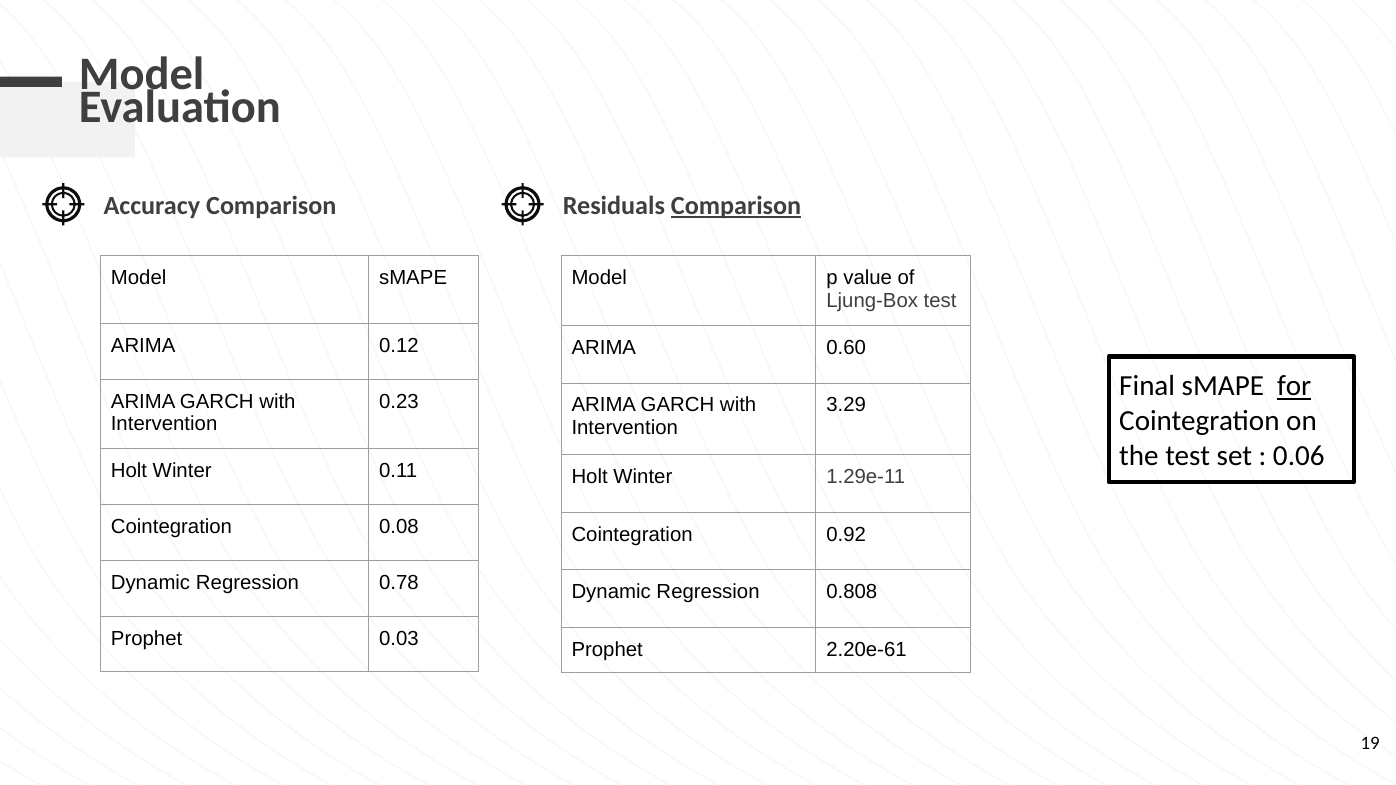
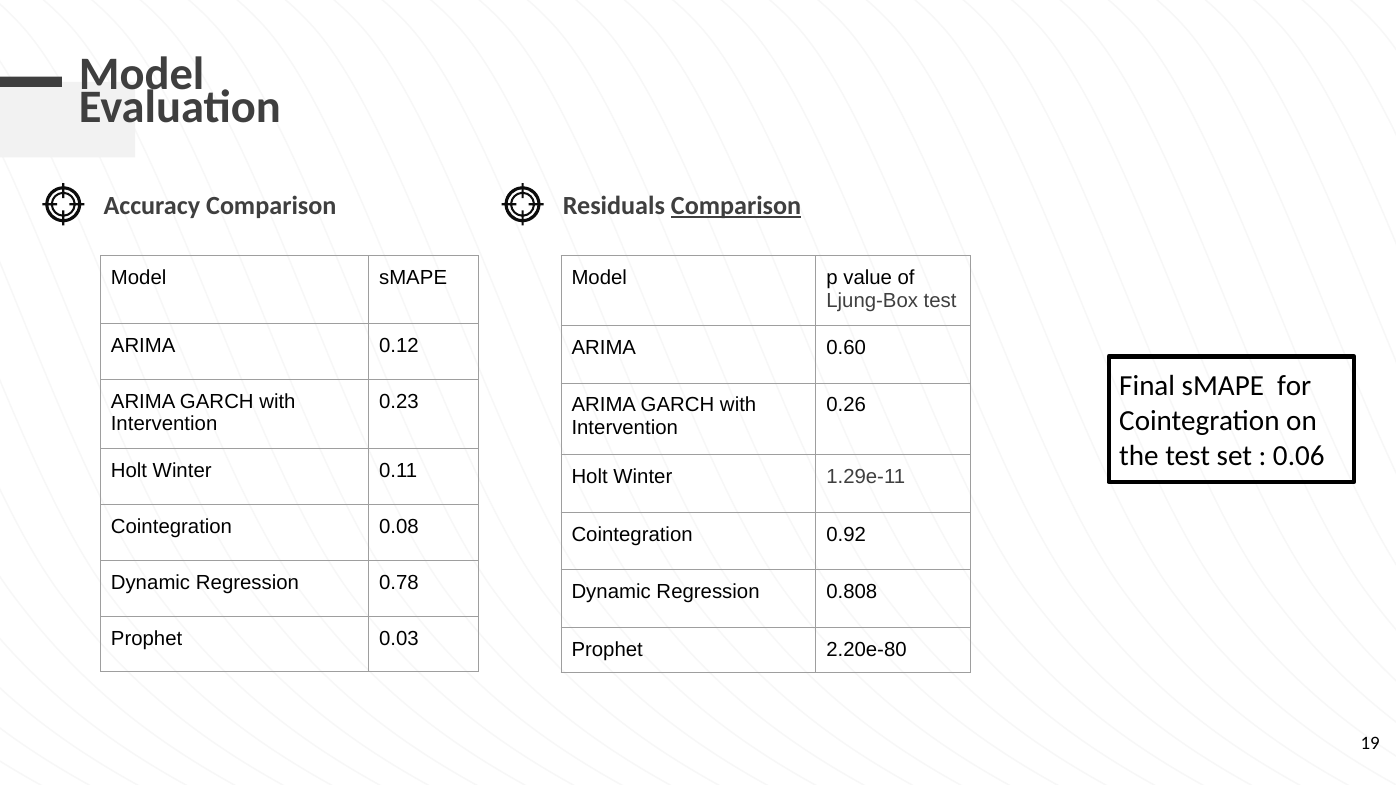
for underline: present -> none
3.29: 3.29 -> 0.26
2.20e-61: 2.20e-61 -> 2.20e-80
